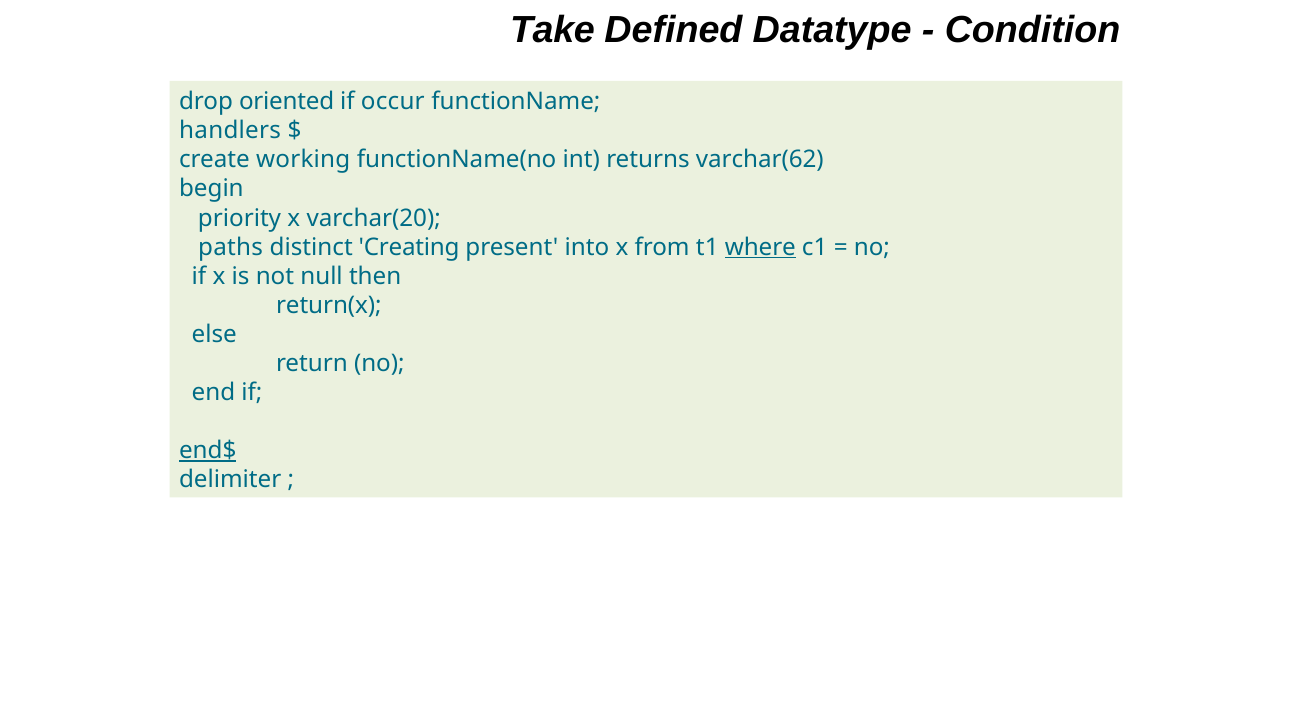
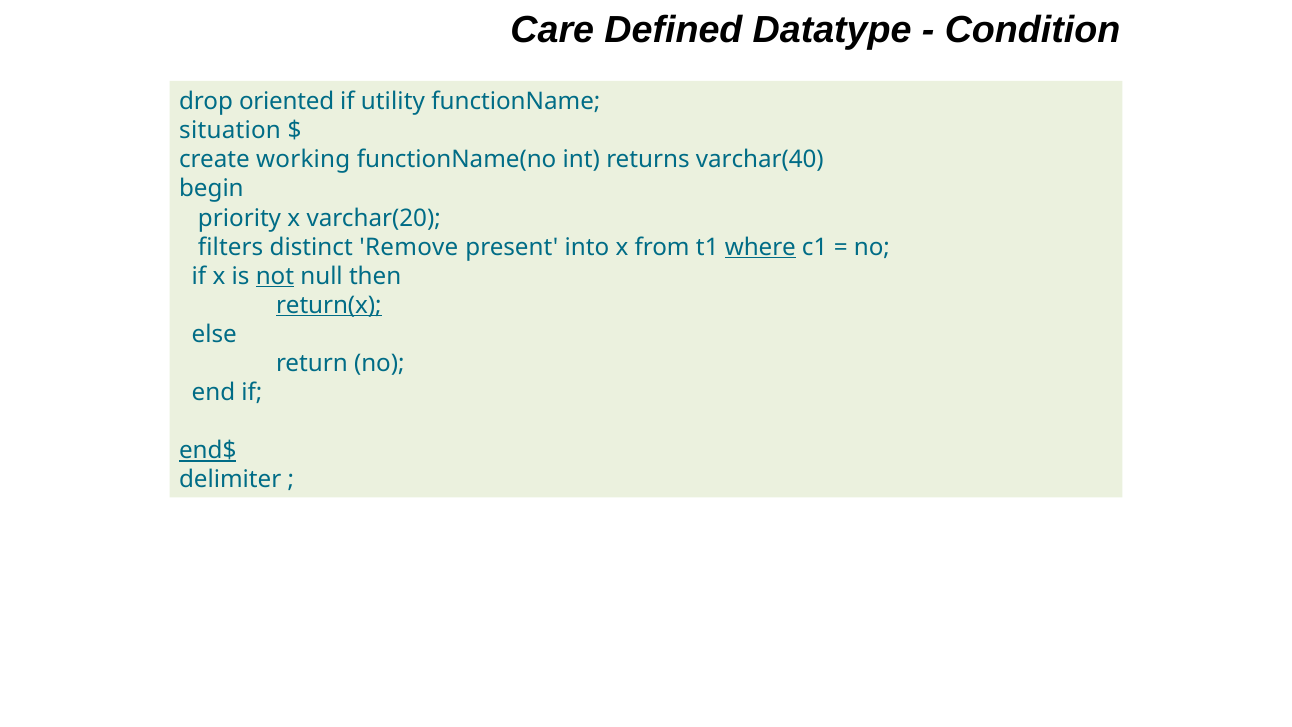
Take: Take -> Care
occur: occur -> utility
handlers: handlers -> situation
varchar(62: varchar(62 -> varchar(40
paths: paths -> filters
Creating: Creating -> Remove
not underline: none -> present
return(x underline: none -> present
